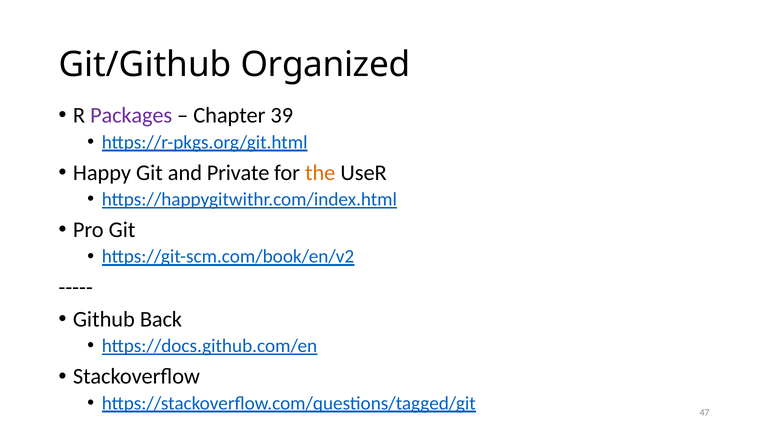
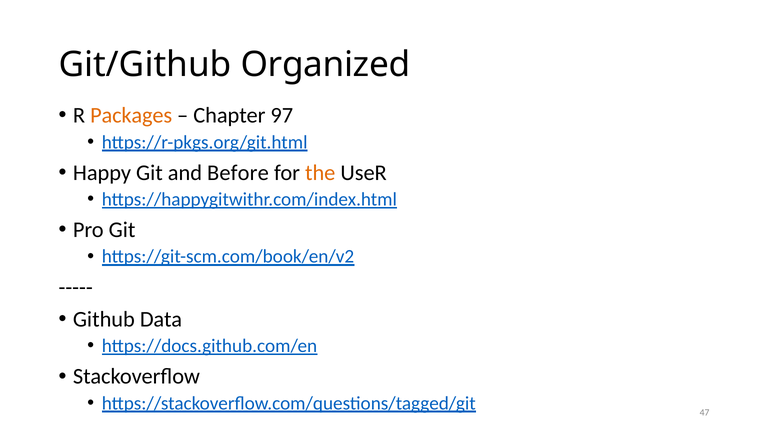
Packages colour: purple -> orange
39: 39 -> 97
Private: Private -> Before
Back: Back -> Data
